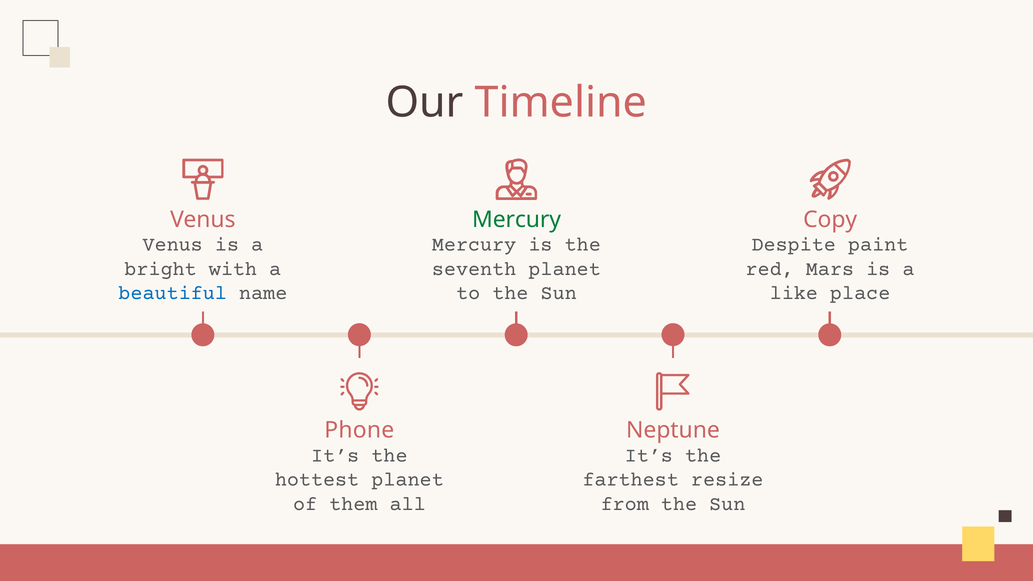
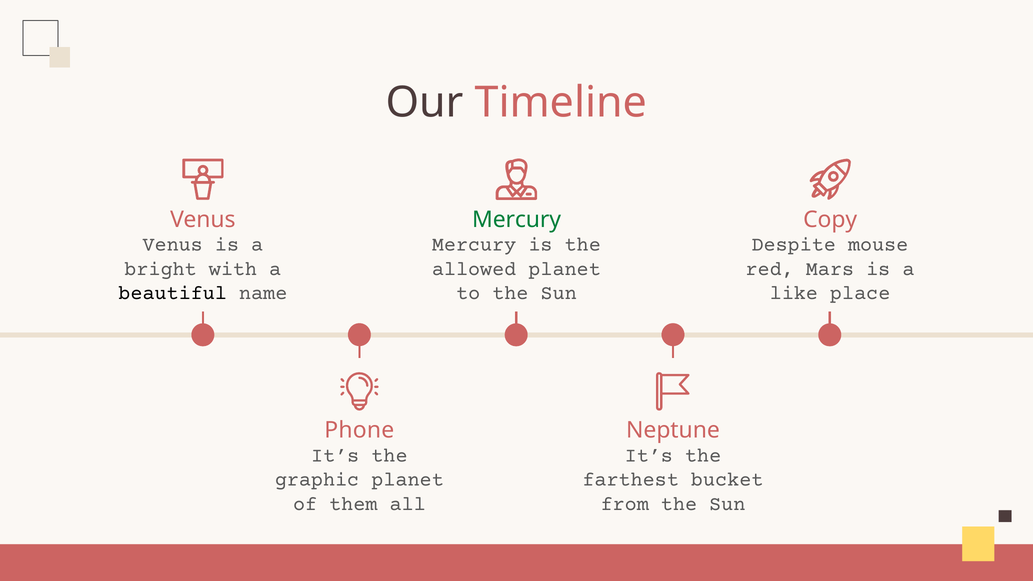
paint: paint -> mouse
seventh: seventh -> allowed
beautiful colour: blue -> black
hottest: hottest -> graphic
resize: resize -> bucket
